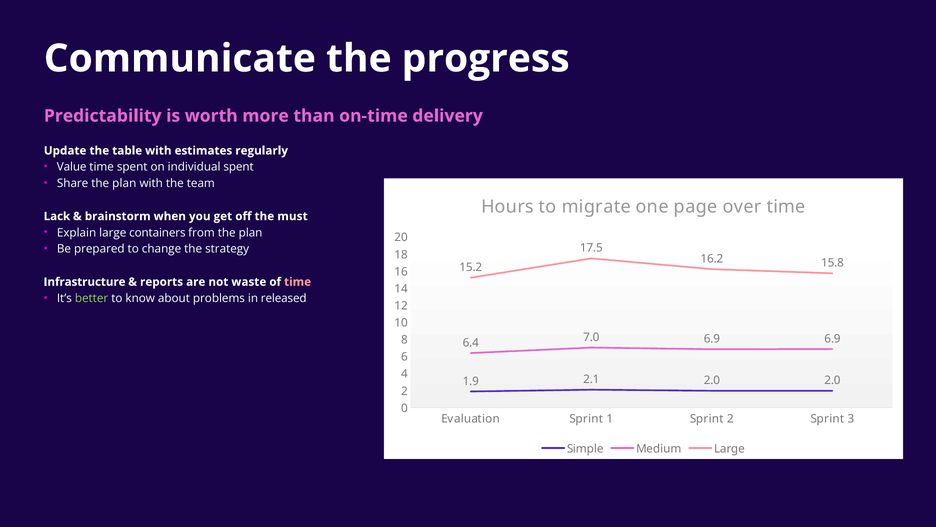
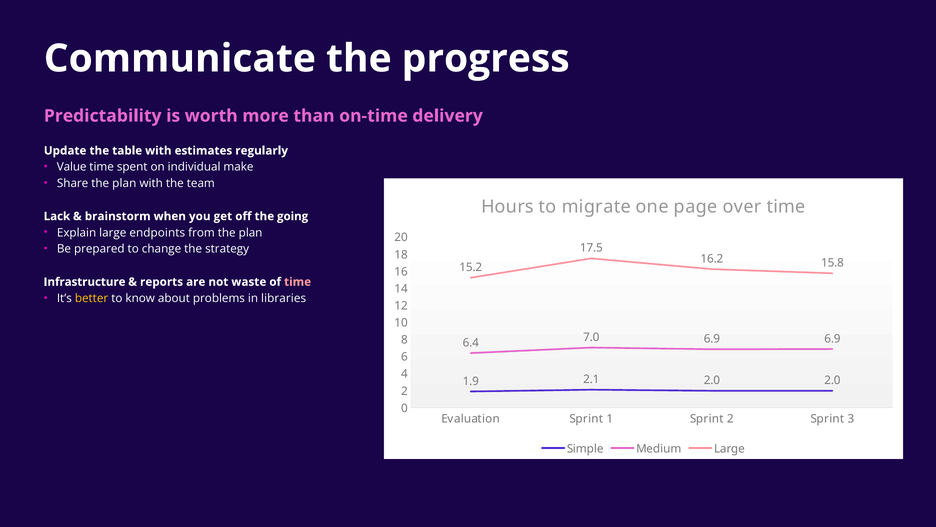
individual spent: spent -> make
must: must -> going
containers: containers -> endpoints
better colour: light green -> yellow
released: released -> libraries
